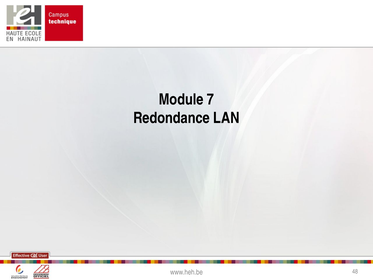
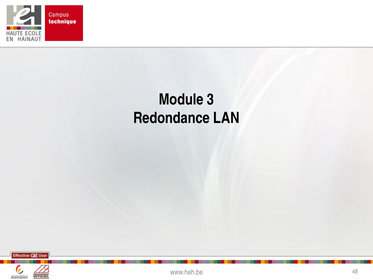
7: 7 -> 3
